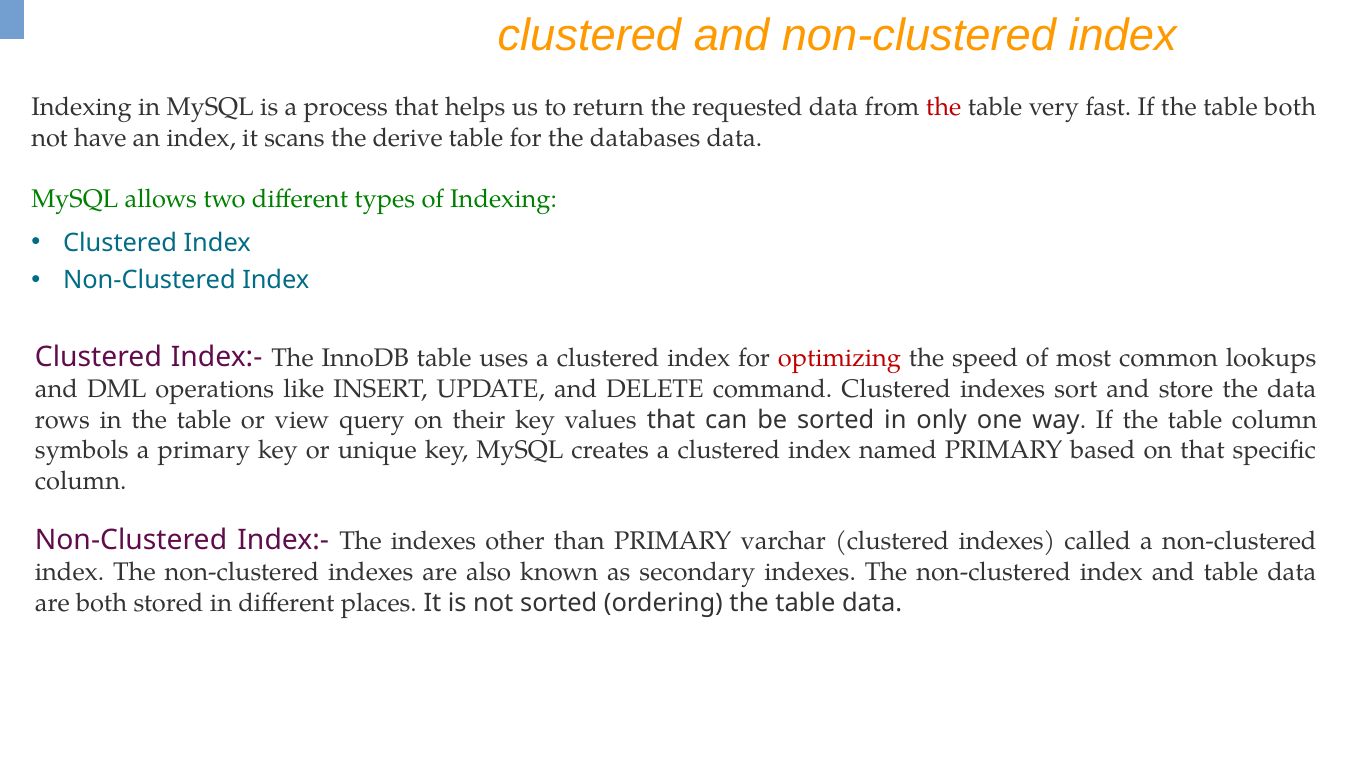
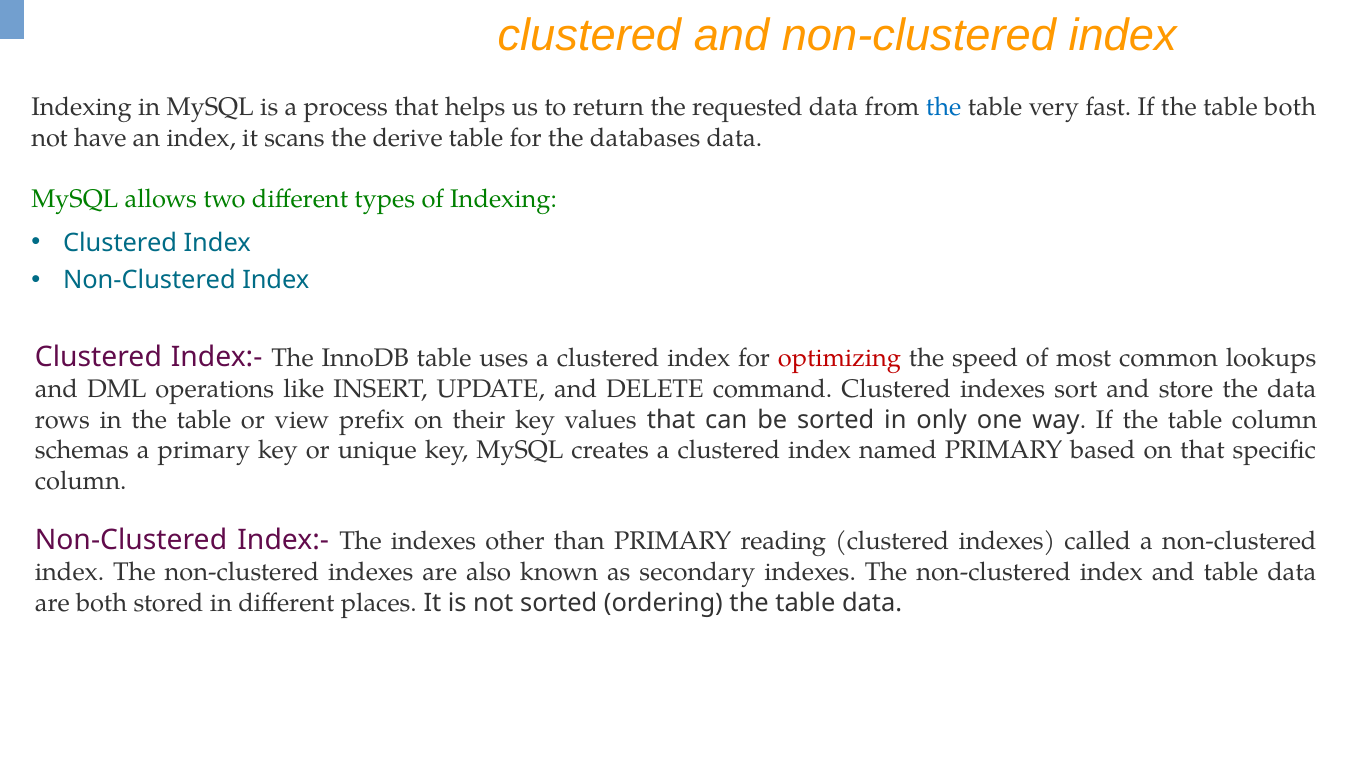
the at (944, 107) colour: red -> blue
query: query -> prefix
symbols: symbols -> schemas
varchar: varchar -> reading
